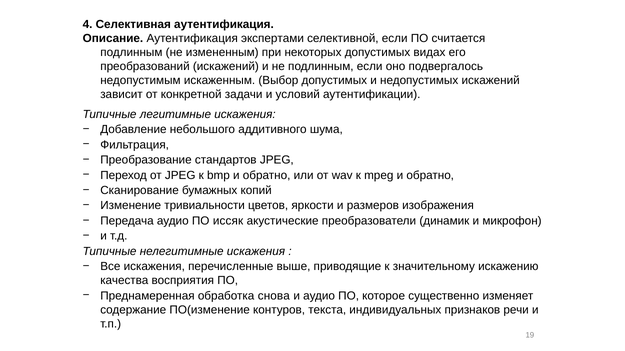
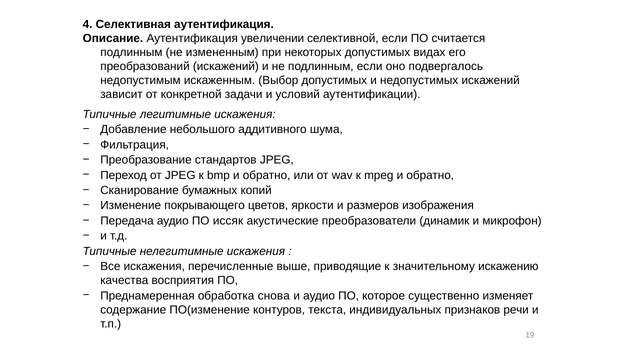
экспертами: экспертами -> увеличении
тривиальности: тривиальности -> покрывающего
